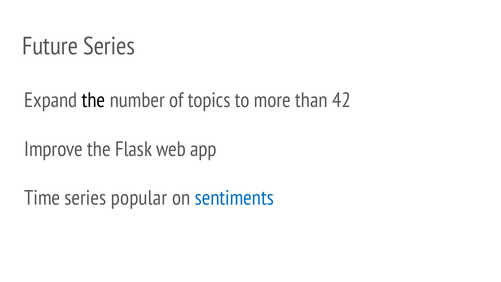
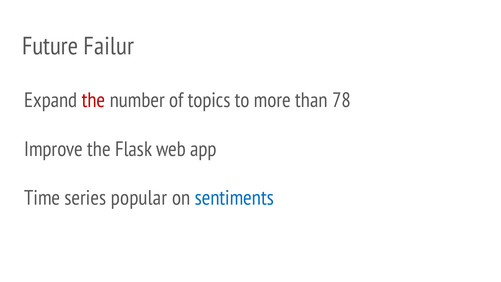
Future Series: Series -> Failur
the at (94, 100) colour: black -> red
42: 42 -> 78
